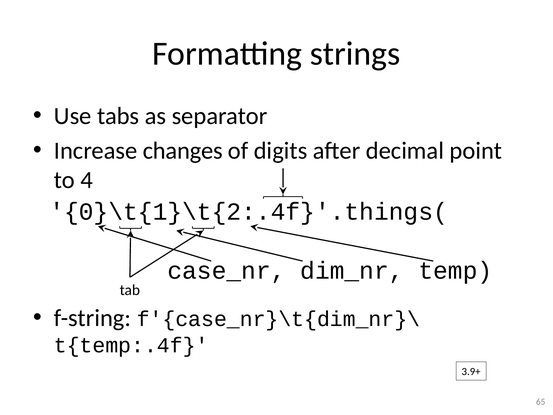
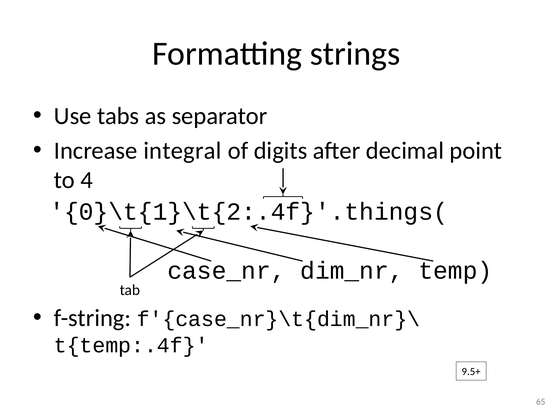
changes: changes -> integral
3.9+: 3.9+ -> 9.5+
